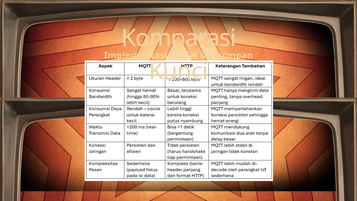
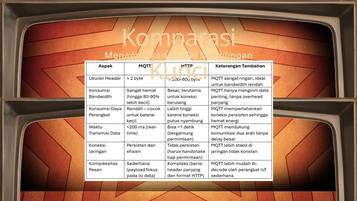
Implementasi: Implementasi -> Menampilkan
